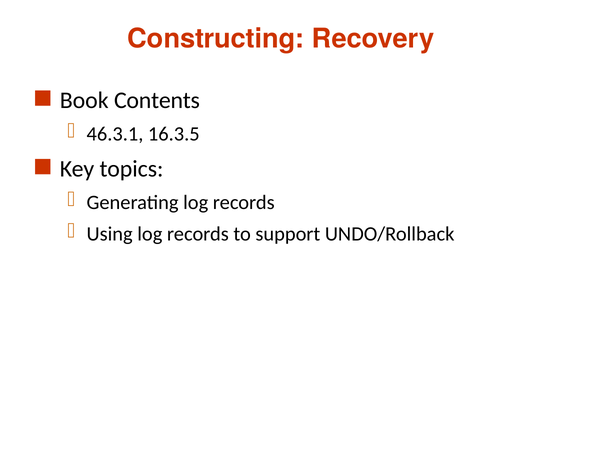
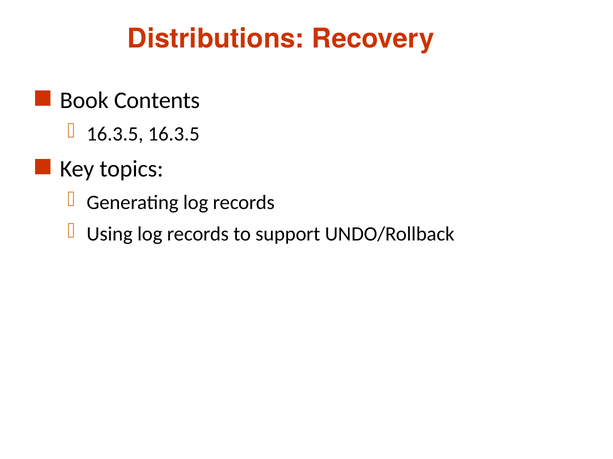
Constructing: Constructing -> Distributions
46.3.1 at (115, 134): 46.3.1 -> 16.3.5
